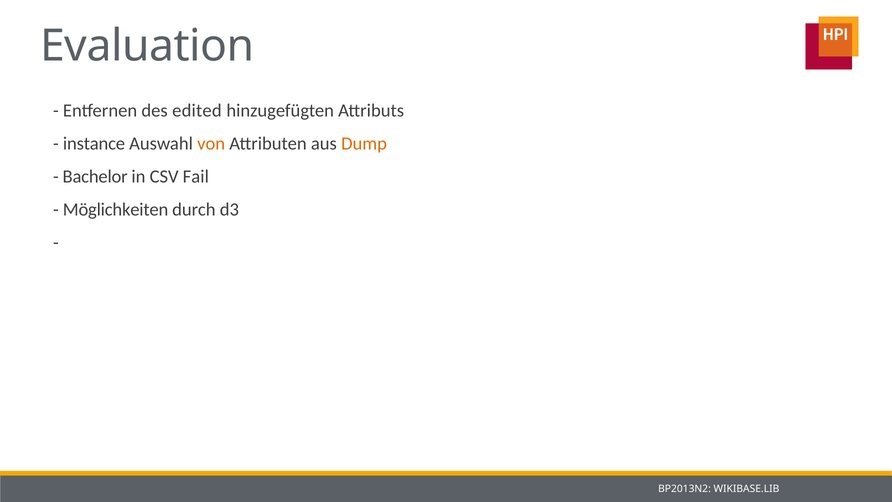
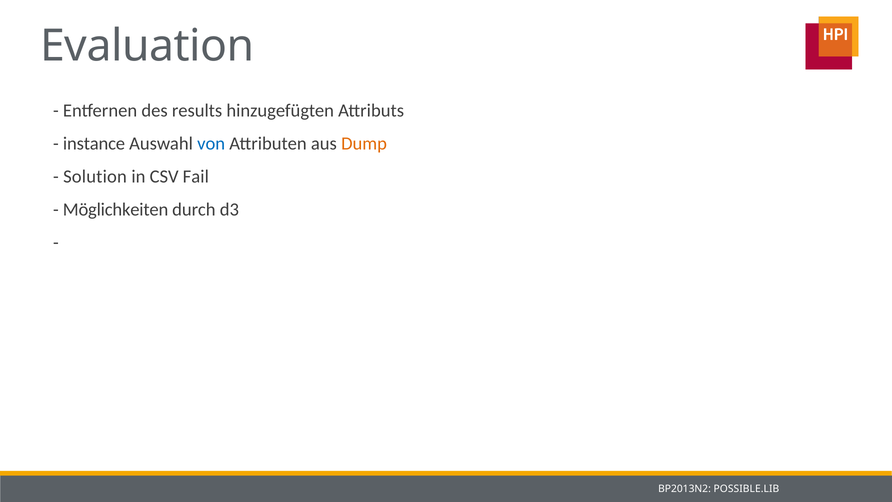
edited: edited -> results
von colour: orange -> blue
Bachelor: Bachelor -> Solution
WIKIBASE.LIB: WIKIBASE.LIB -> POSSIBLE.LIB
